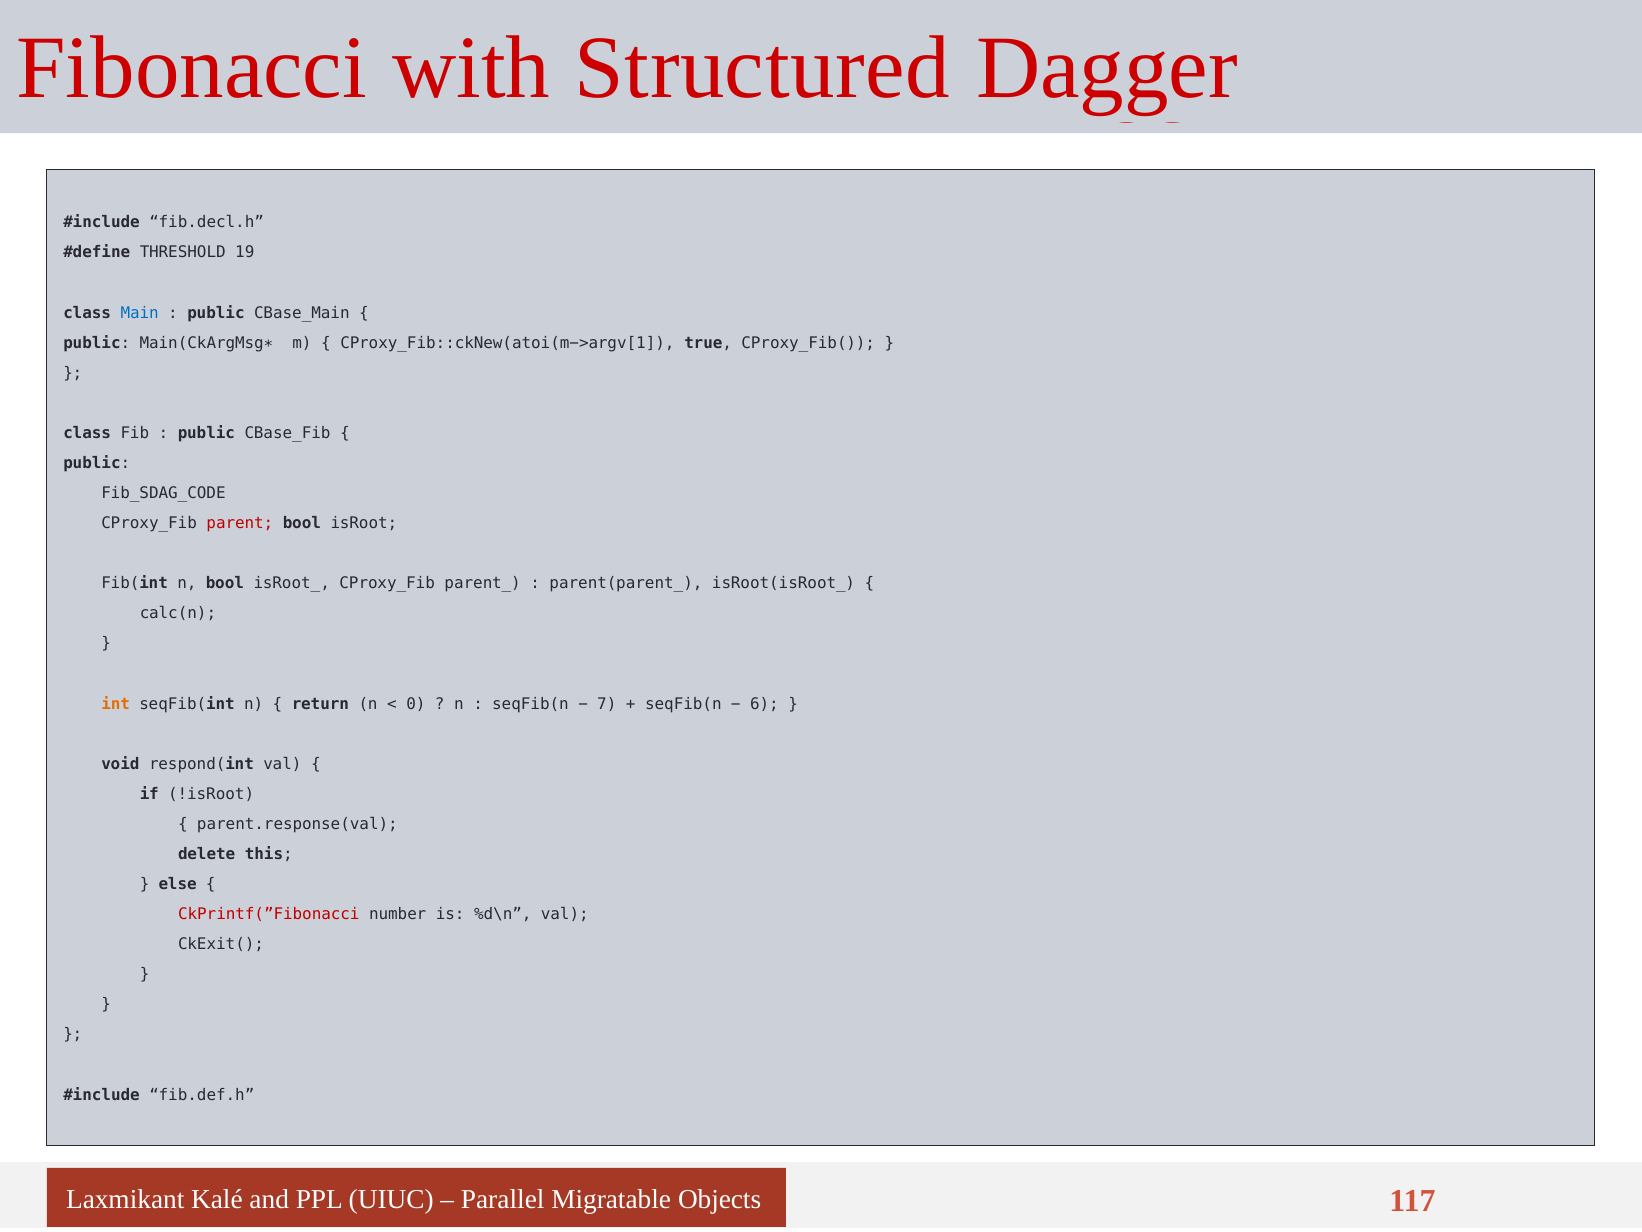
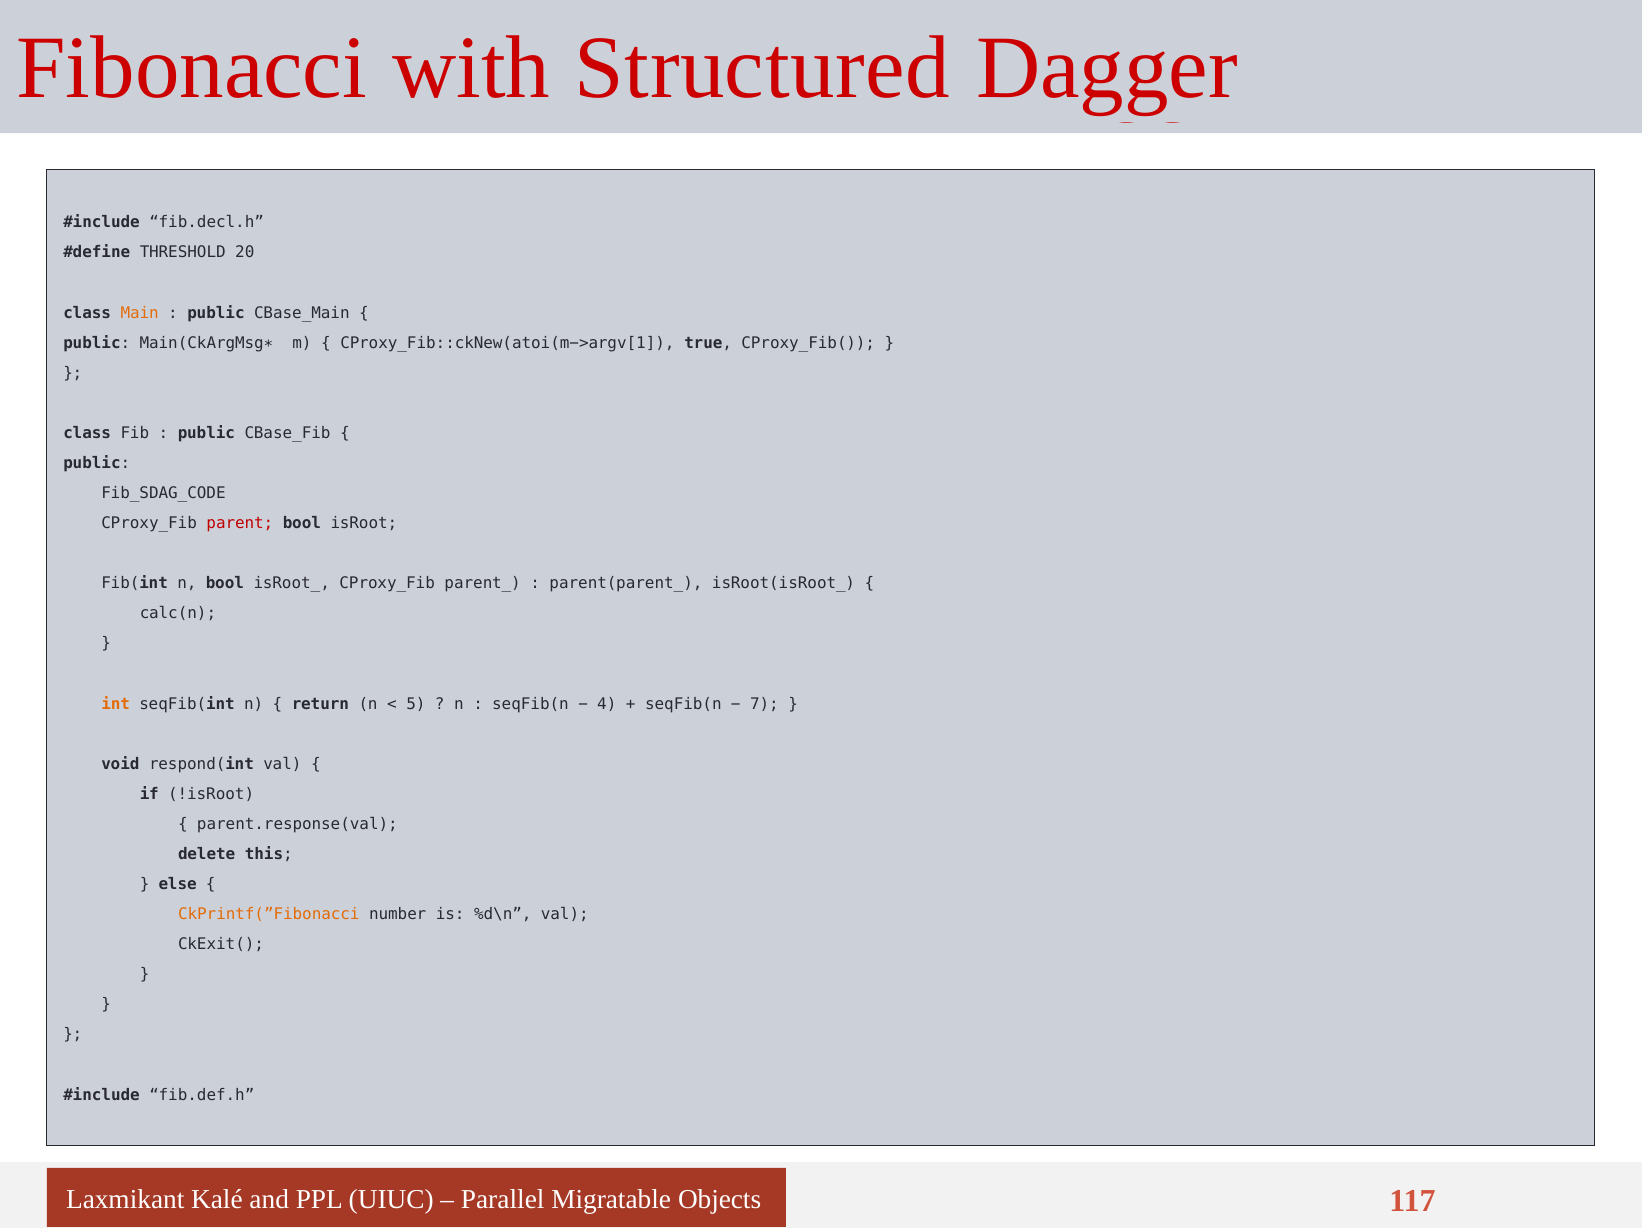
19: 19 -> 20
Main colour: blue -> orange
0: 0 -> 5
7: 7 -> 4
6: 6 -> 7
CkPrintf(”Fibonacci colour: red -> orange
